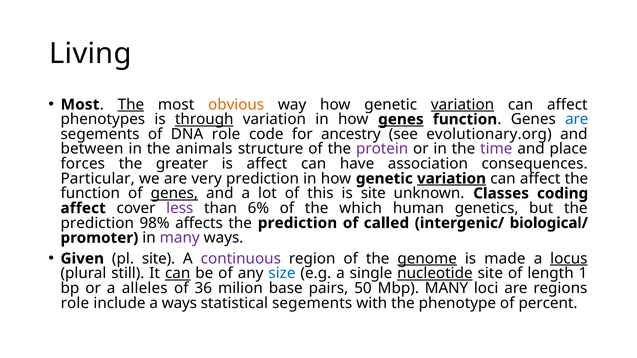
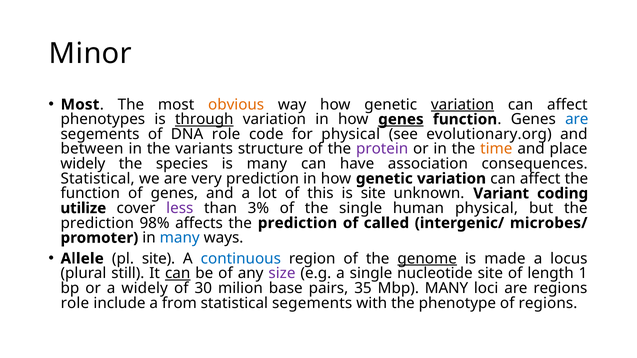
Living: Living -> Minor
The at (131, 105) underline: present -> none
for ancestry: ancestry -> physical
animals: animals -> variants
time colour: purple -> orange
forces at (83, 164): forces -> widely
greater: greater -> species
is affect: affect -> many
Particular at (98, 179): Particular -> Statistical
variation at (451, 179) underline: present -> none
genes at (174, 194) underline: present -> none
Classes: Classes -> Variant
affect at (83, 208): affect -> utilize
6%: 6% -> 3%
the which: which -> single
human genetics: genetics -> physical
biological/: biological/ -> microbes/
many at (180, 238) colour: purple -> blue
Given: Given -> Allele
continuous colour: purple -> blue
locus underline: present -> none
size colour: blue -> purple
nucleotide underline: present -> none
a alleles: alleles -> widely
36: 36 -> 30
50: 50 -> 35
a ways: ways -> from
of percent: percent -> regions
